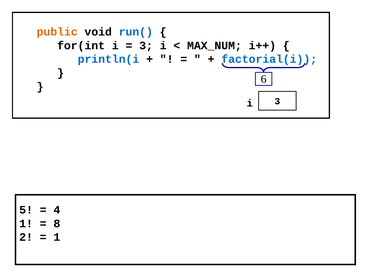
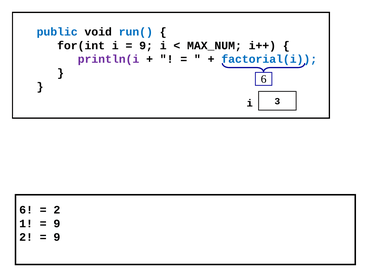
public colour: orange -> blue
3 at (146, 46): 3 -> 9
println(i colour: blue -> purple
5 at (26, 210): 5 -> 6
4 at (57, 210): 4 -> 2
8 at (57, 224): 8 -> 9
1 at (57, 238): 1 -> 9
